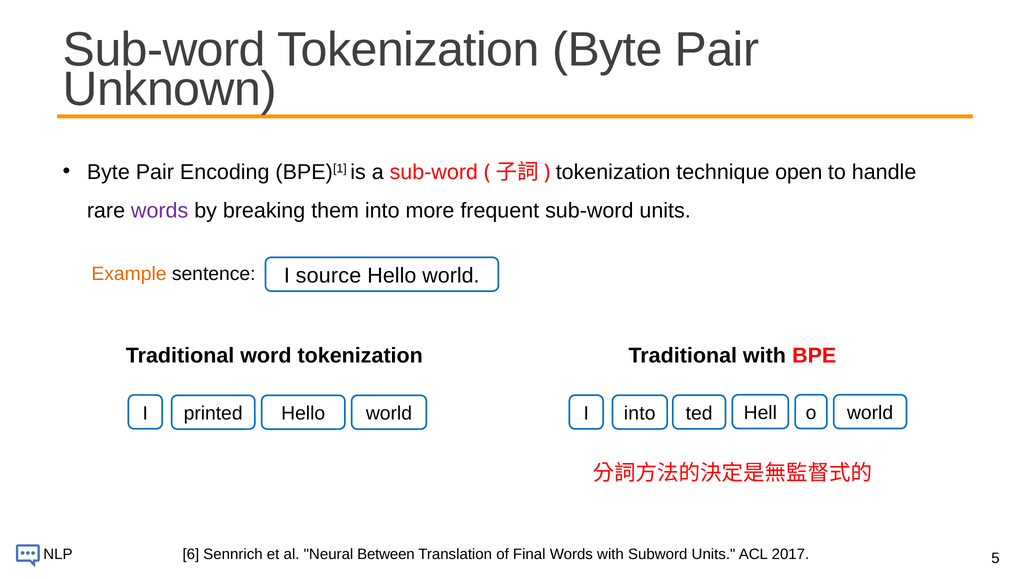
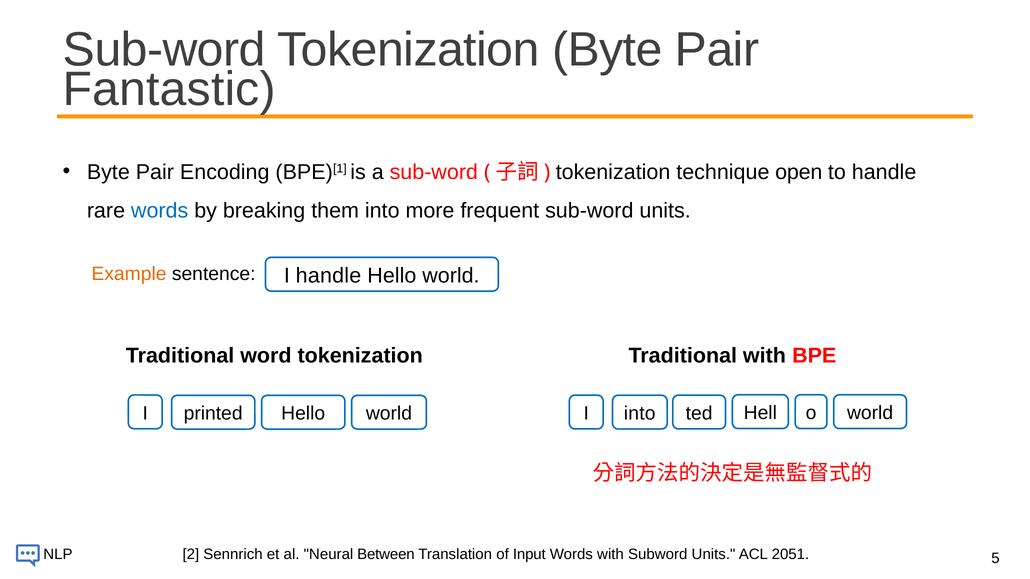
Unknown: Unknown -> Fantastic
words at (160, 211) colour: purple -> blue
I source: source -> handle
6: 6 -> 2
Final: Final -> Input
2017: 2017 -> 2051
